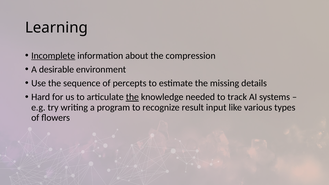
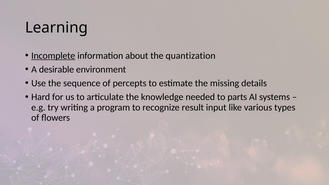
compression: compression -> quantization
the at (132, 97) underline: present -> none
track: track -> parts
